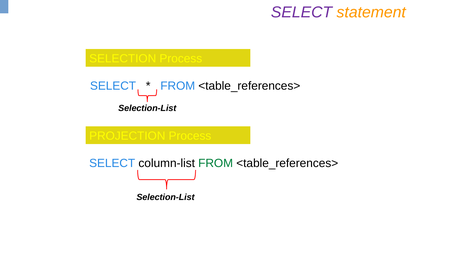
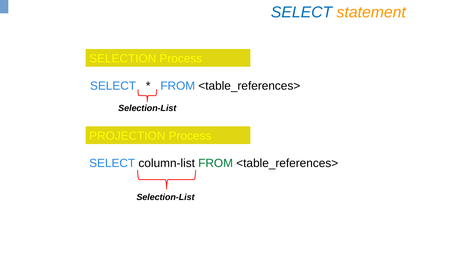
SELECT at (302, 12) colour: purple -> blue
